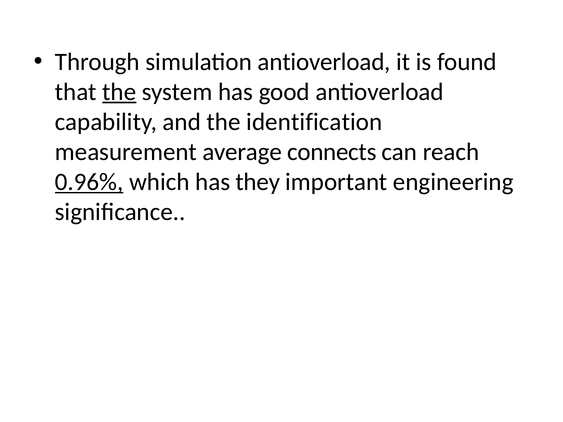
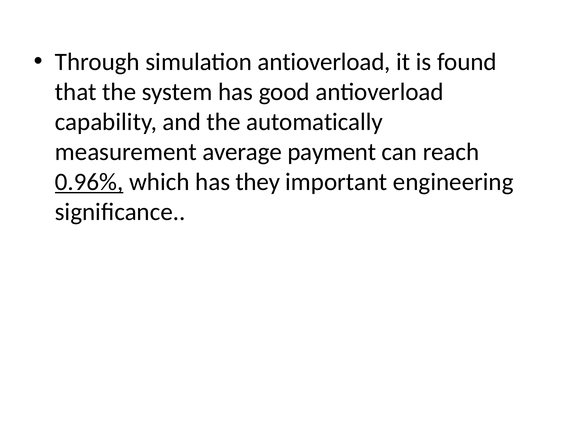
the at (119, 92) underline: present -> none
identification: identification -> automatically
connects: connects -> payment
